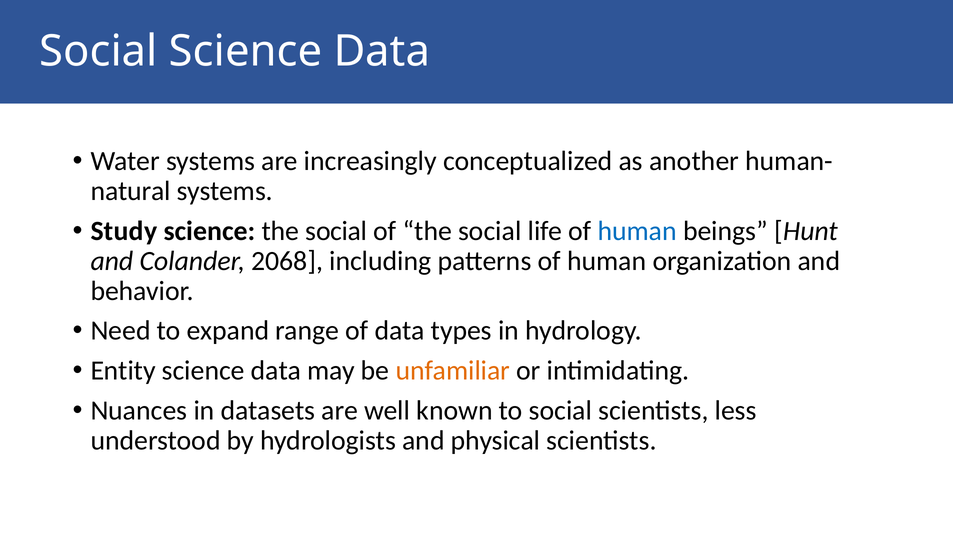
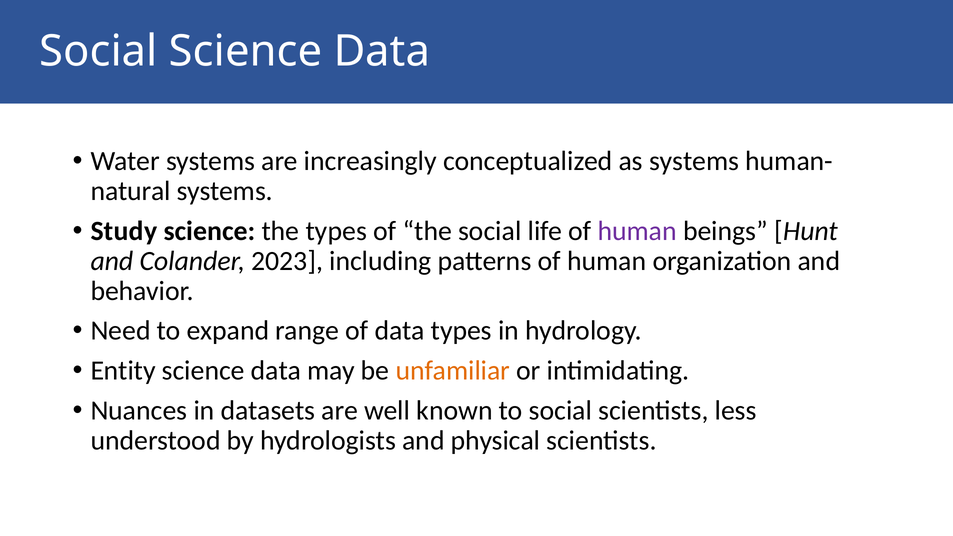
as another: another -> systems
science the social: social -> types
human at (637, 231) colour: blue -> purple
2068: 2068 -> 2023
